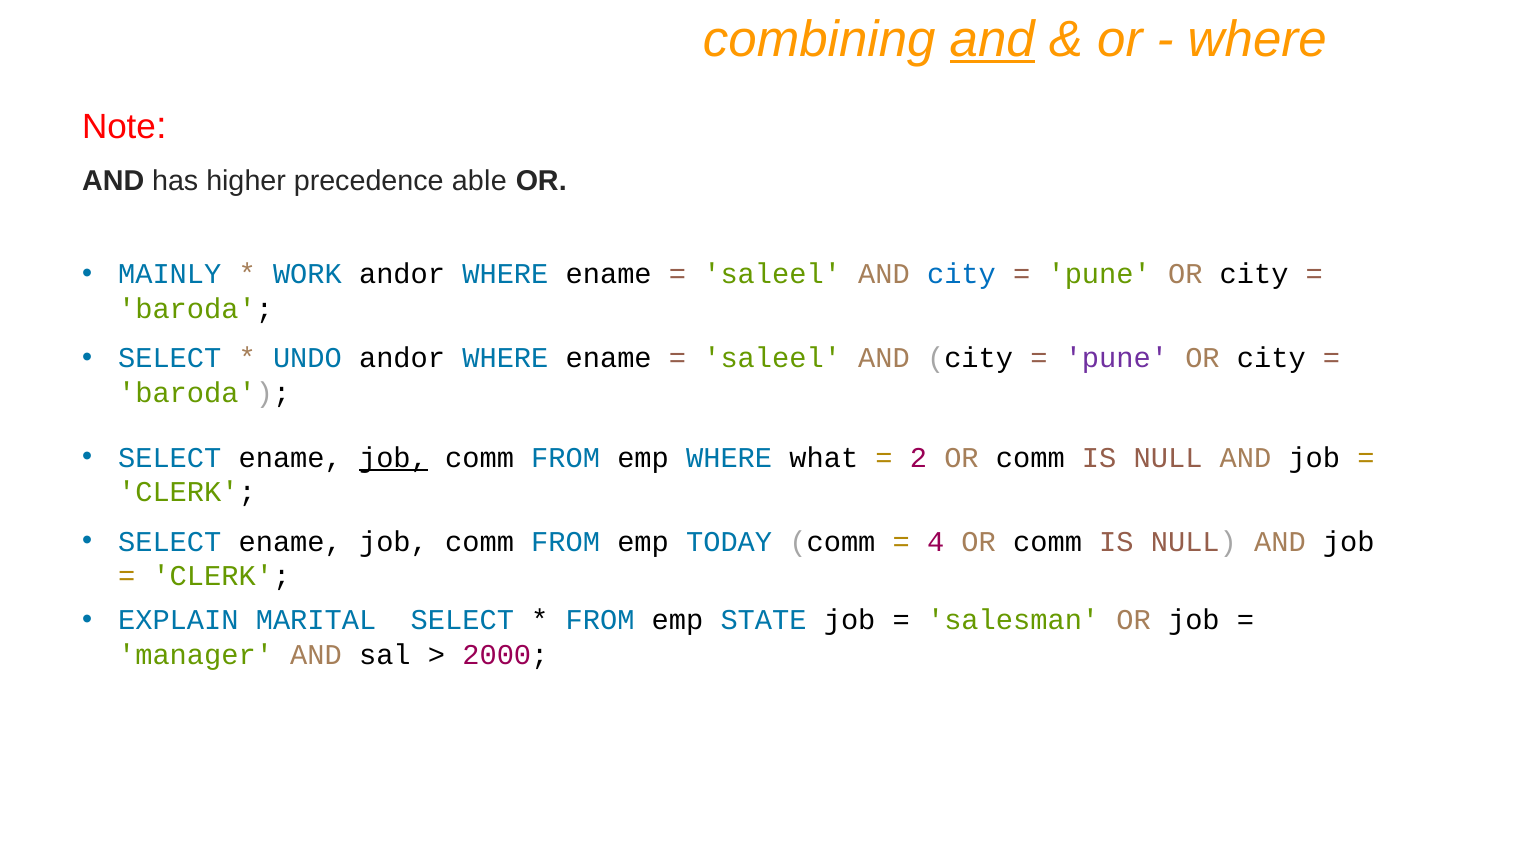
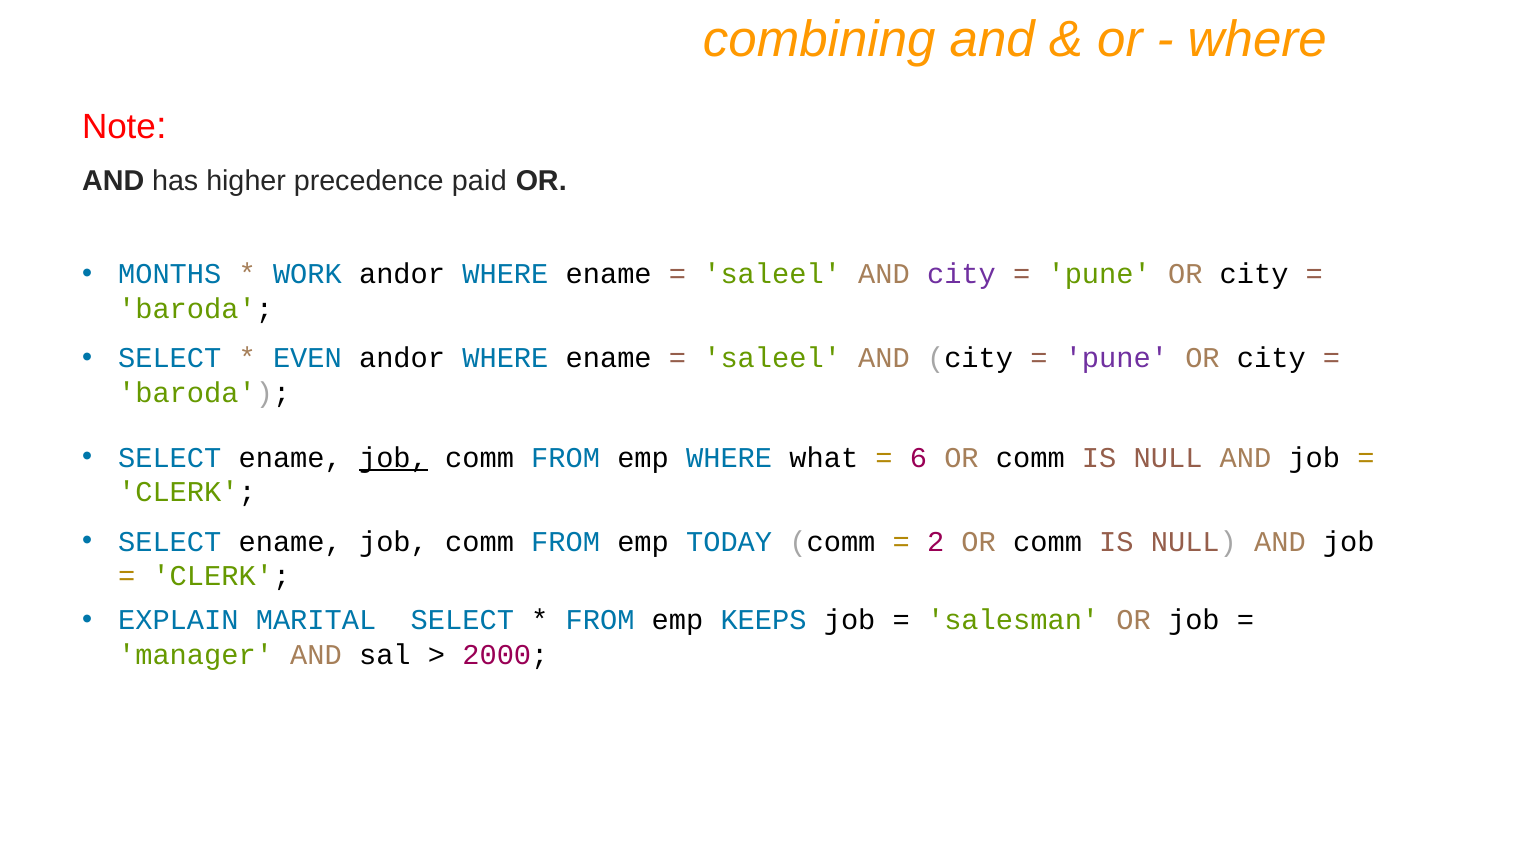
and at (992, 40) underline: present -> none
able: able -> paid
MAINLY: MAINLY -> MONTHS
city at (961, 274) colour: blue -> purple
UNDO: UNDO -> EVEN
2: 2 -> 6
4: 4 -> 2
STATE: STATE -> KEEPS
